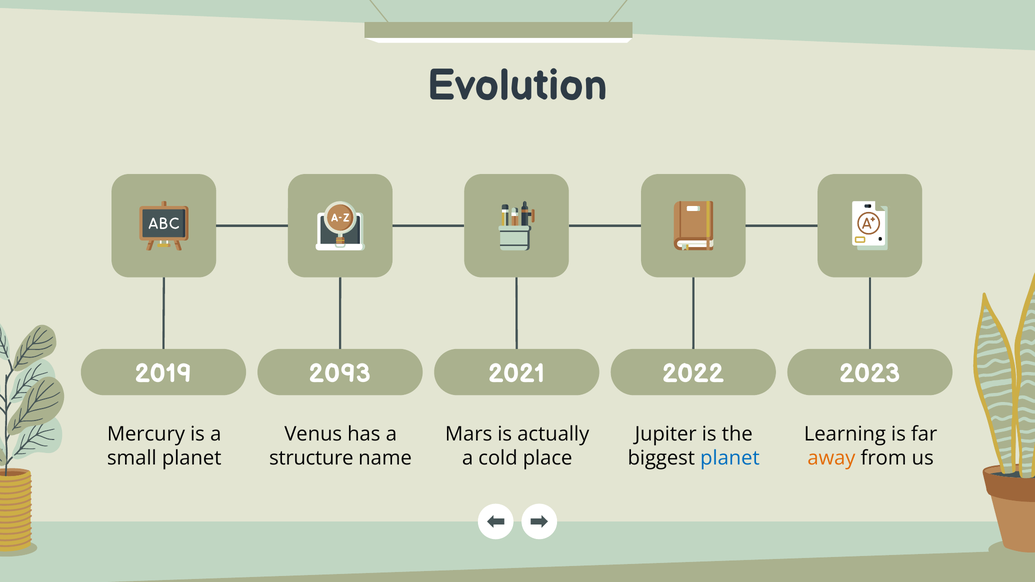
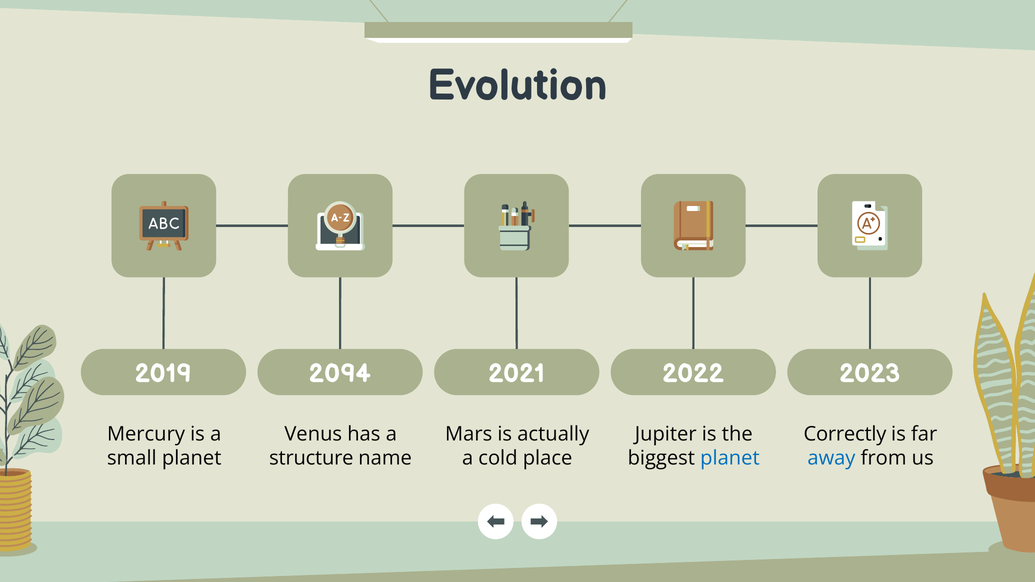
2093: 2093 -> 2094
Learning: Learning -> Correctly
away colour: orange -> blue
